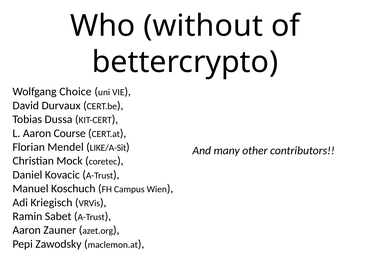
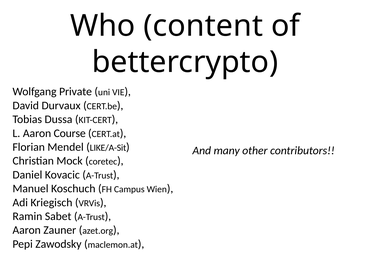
without: without -> content
Choice: Choice -> Private
